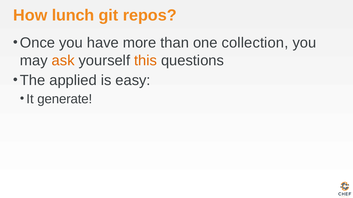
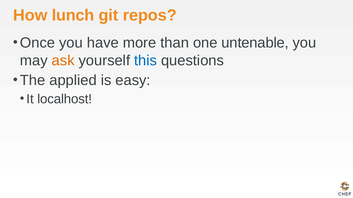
collection: collection -> untenable
this colour: orange -> blue
generate: generate -> localhost
